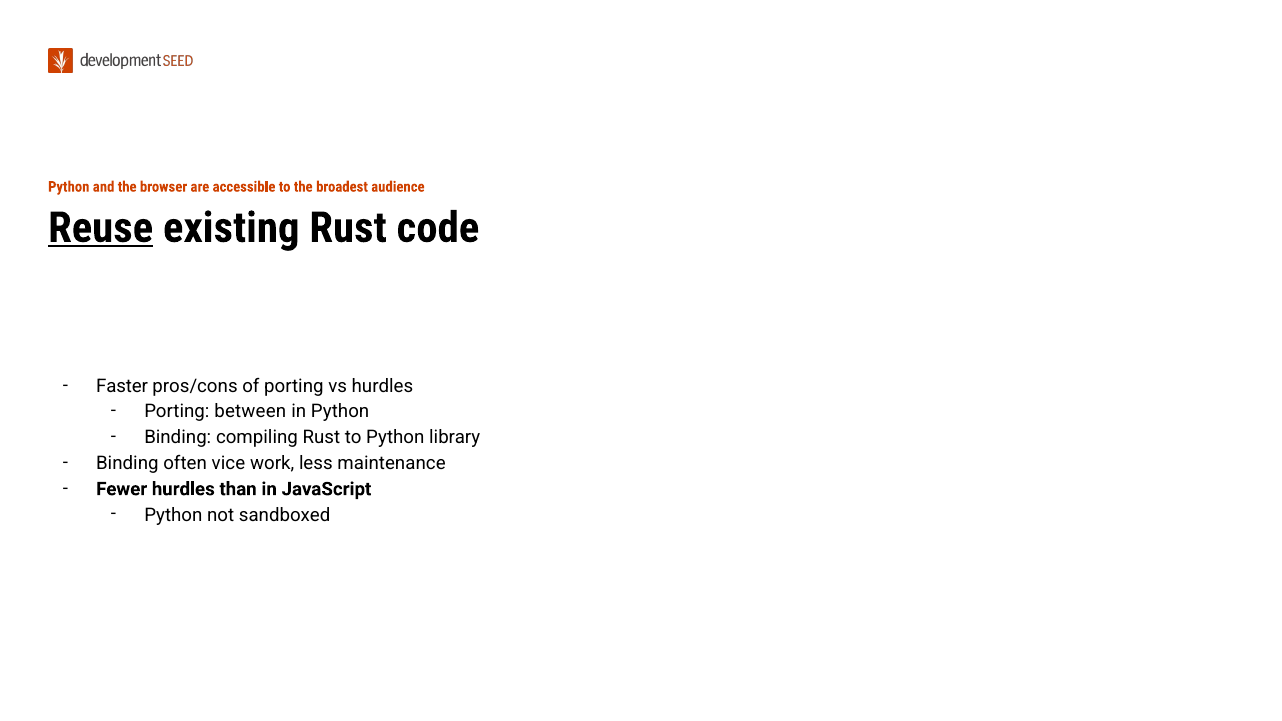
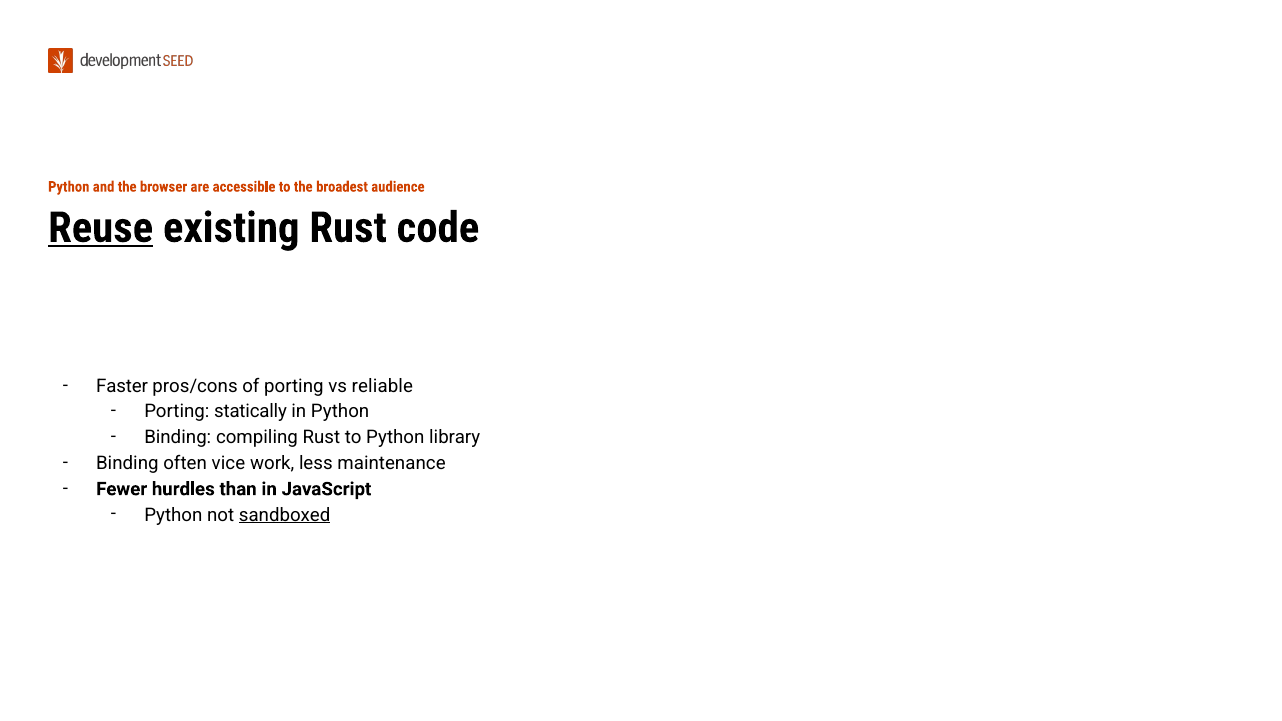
vs hurdles: hurdles -> reliable
between: between -> statically
sandboxed underline: none -> present
